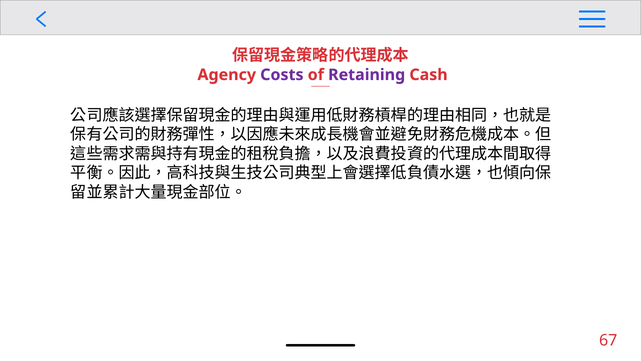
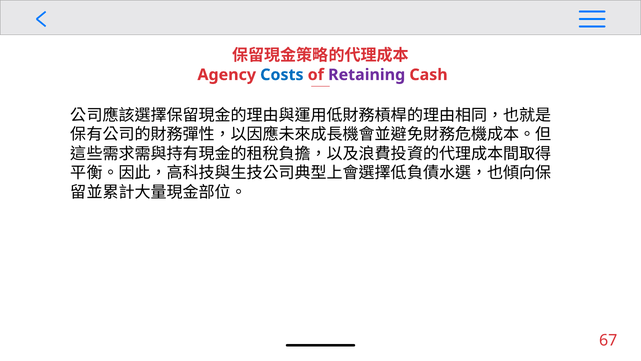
Costs colour: purple -> blue
